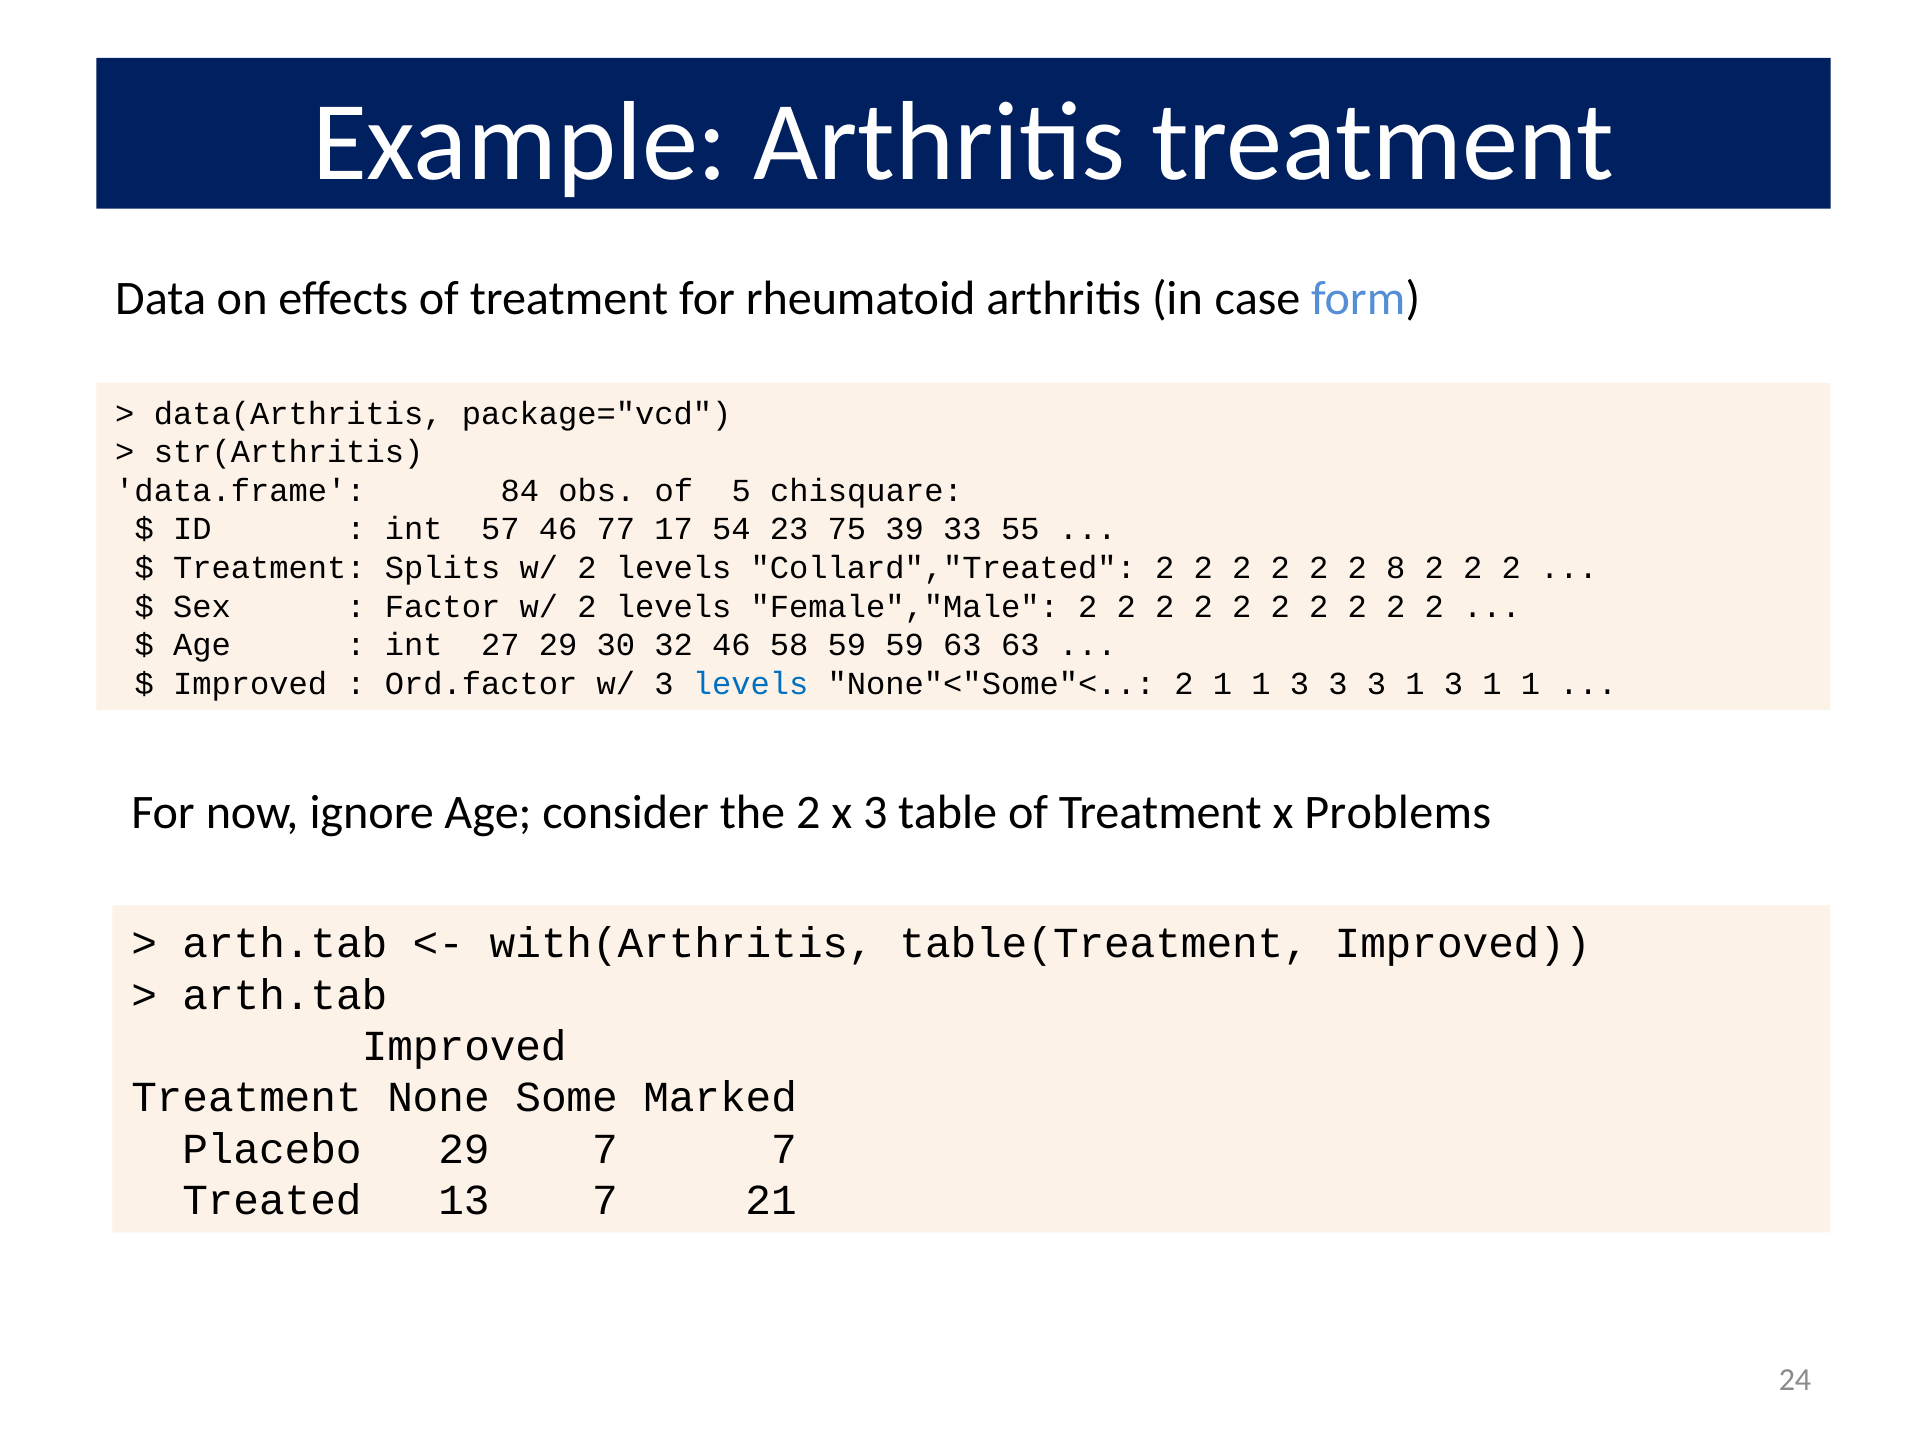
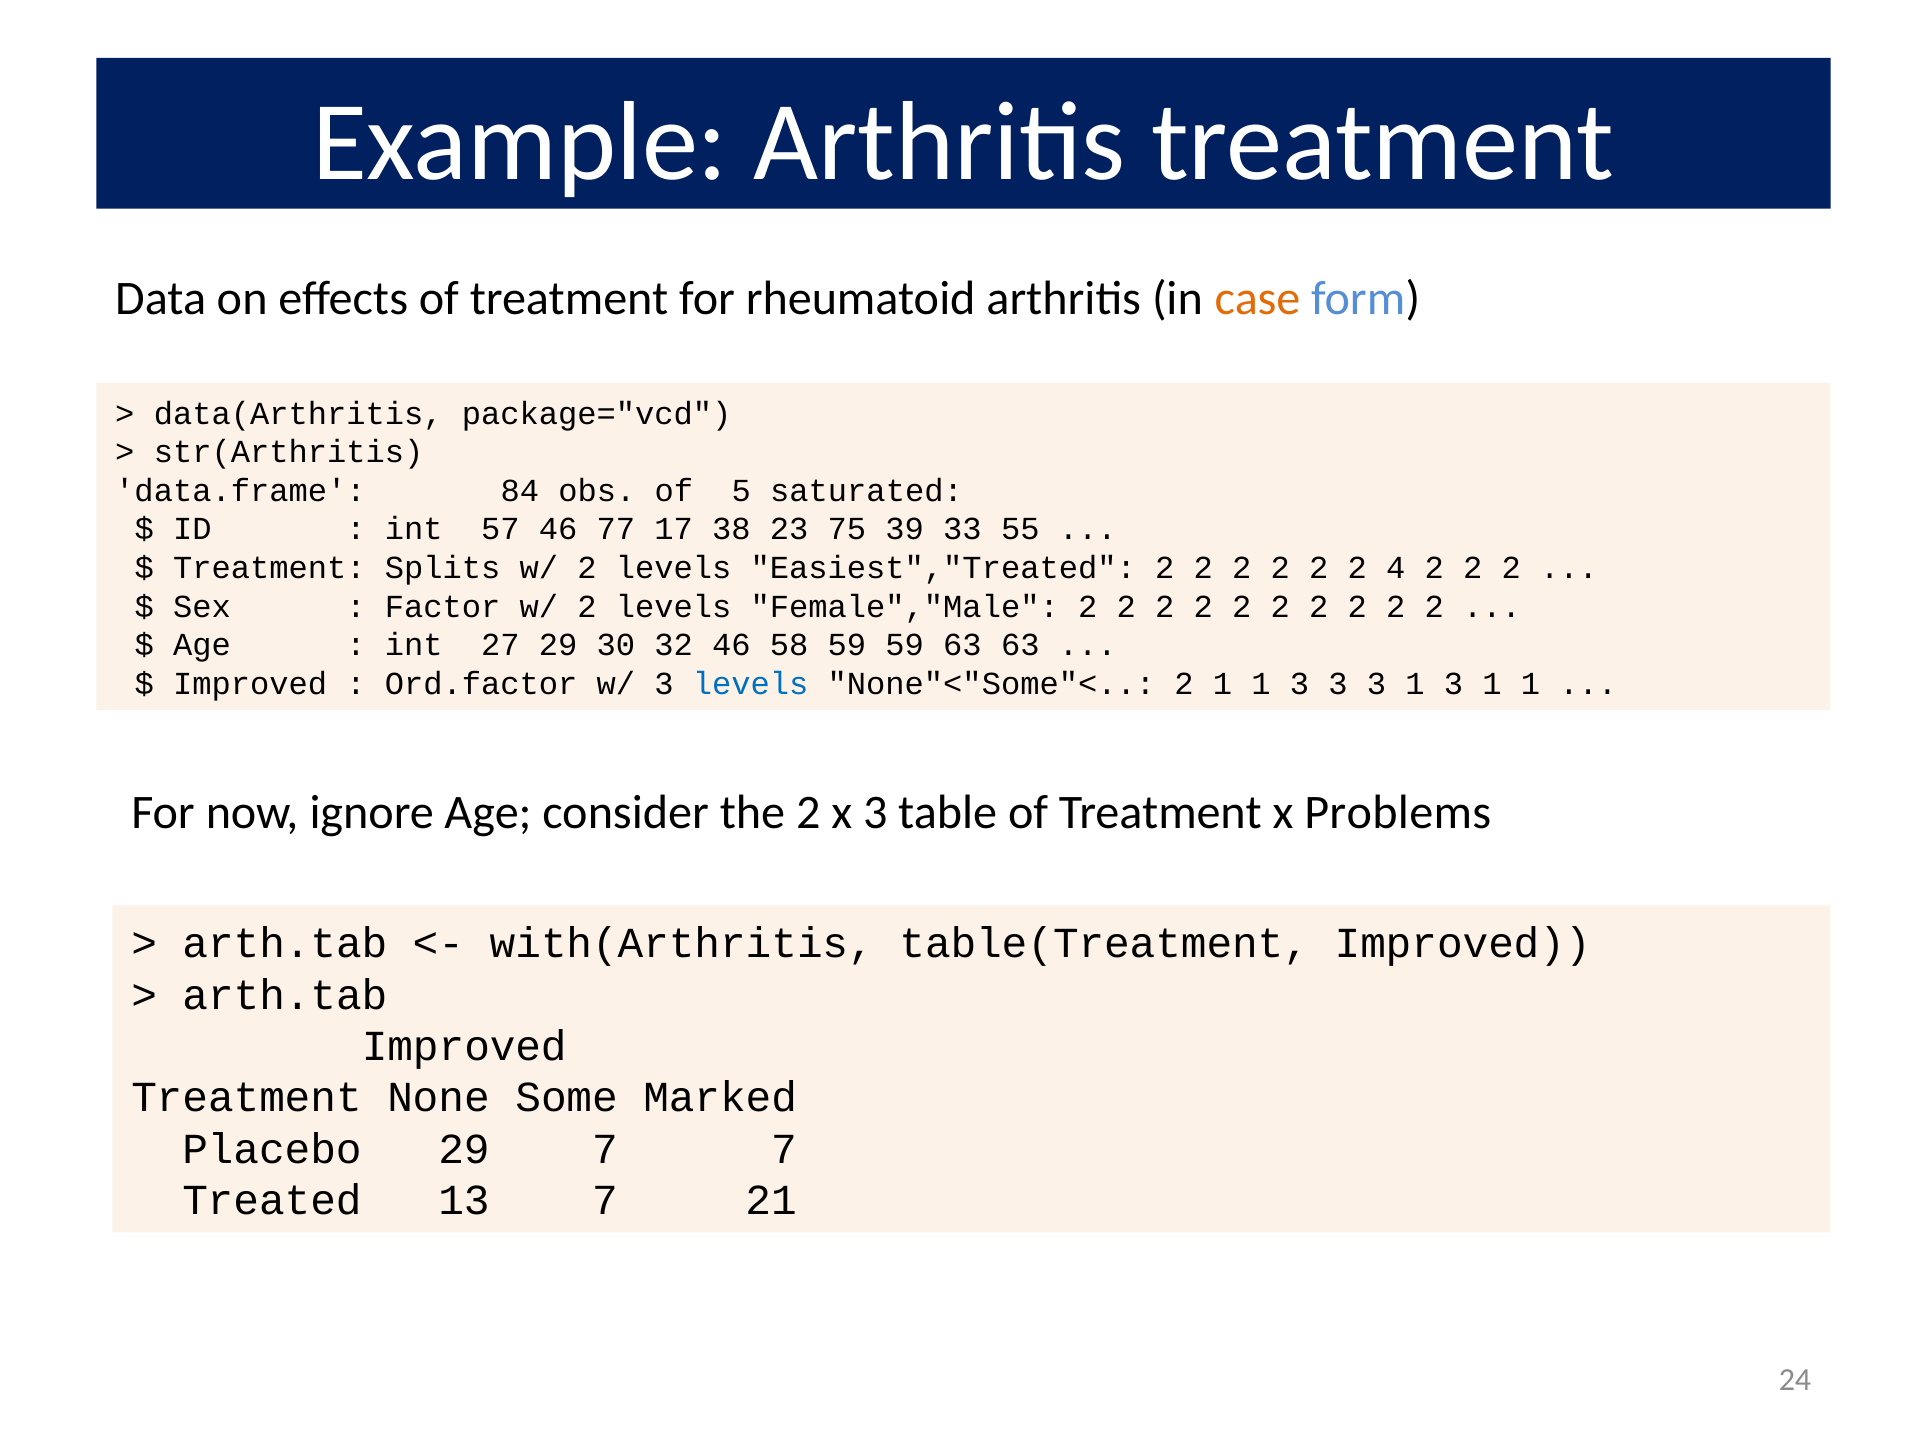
case colour: black -> orange
chisquare: chisquare -> saturated
54: 54 -> 38
Collard","Treated: Collard","Treated -> Easiest","Treated
8: 8 -> 4
